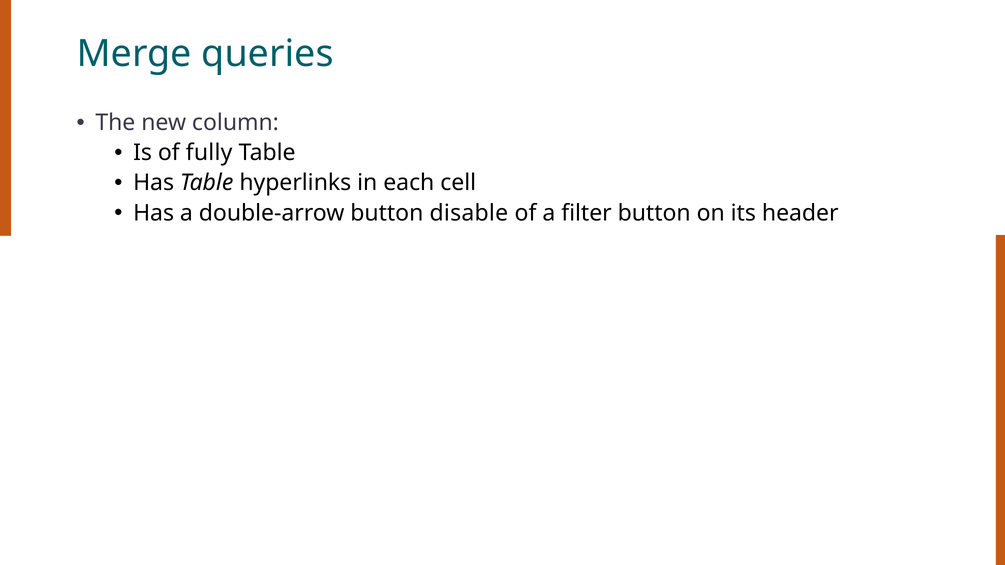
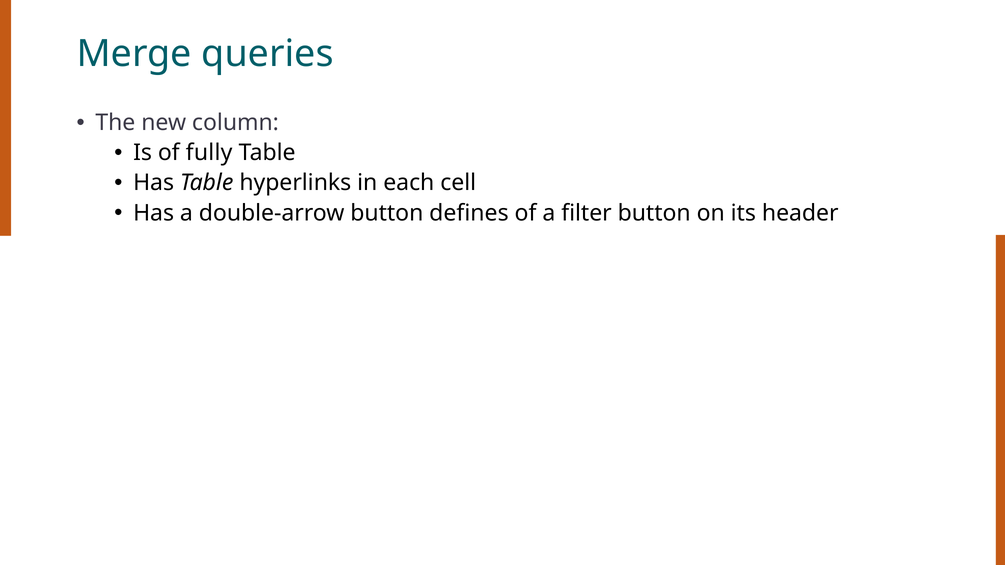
disable: disable -> defines
